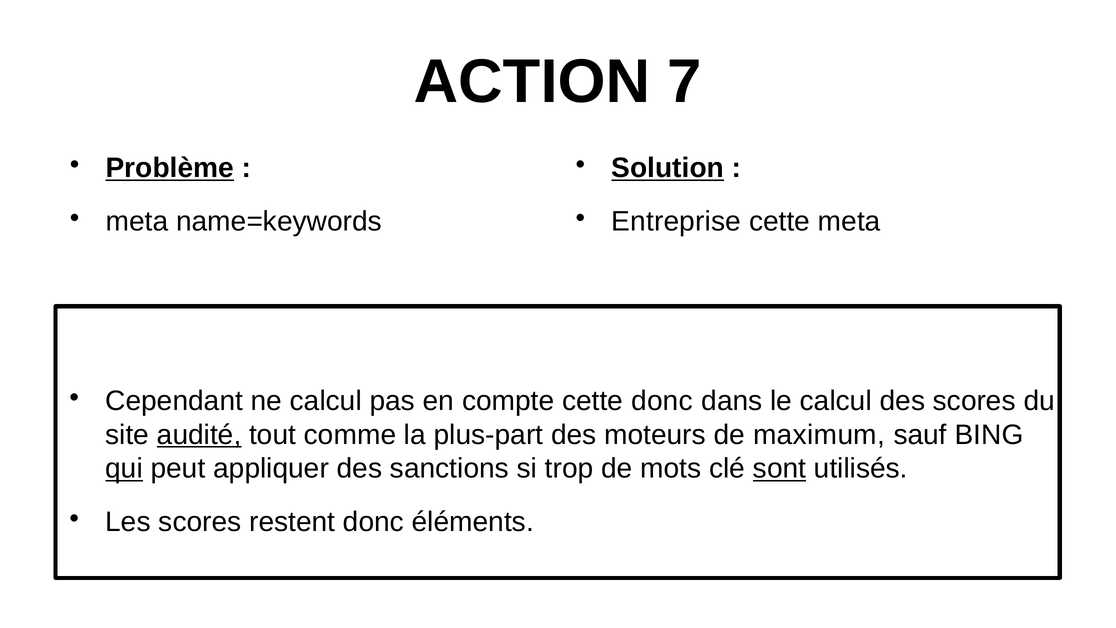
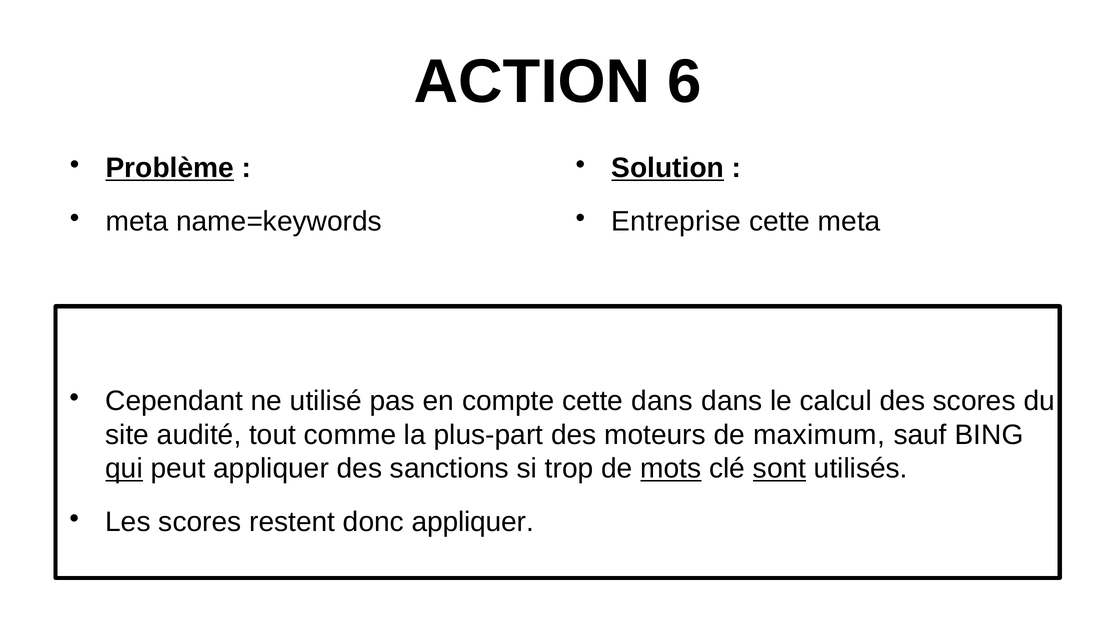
7: 7 -> 6
ne calcul: calcul -> utilisé
cette donc: donc -> dans
audité underline: present -> none
mots underline: none -> present
donc éléments: éléments -> appliquer
